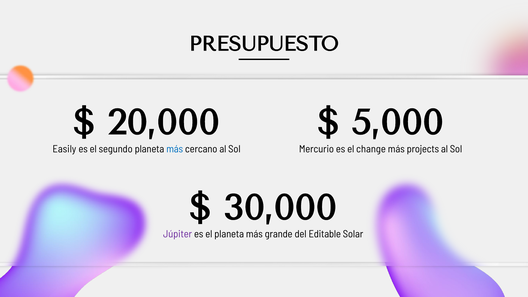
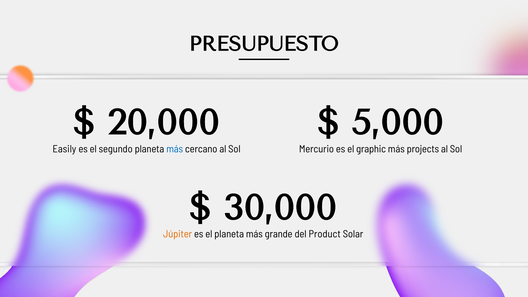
change: change -> graphic
Júpiter colour: purple -> orange
Editable: Editable -> Product
